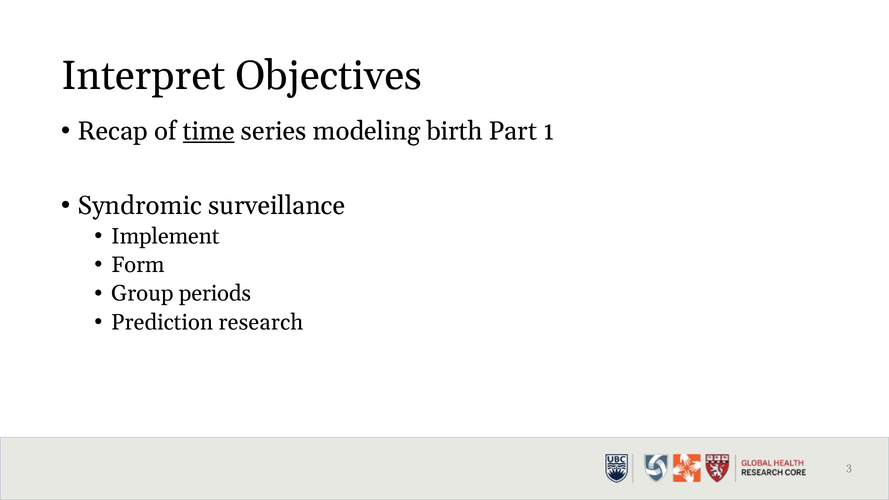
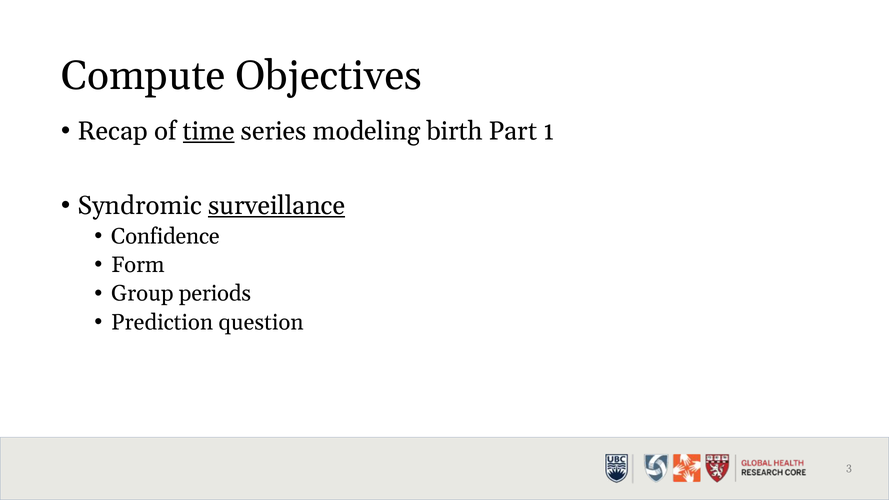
Interpret: Interpret -> Compute
surveillance underline: none -> present
Implement: Implement -> Confidence
research: research -> question
